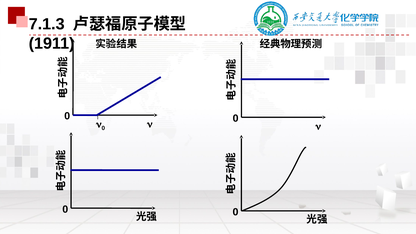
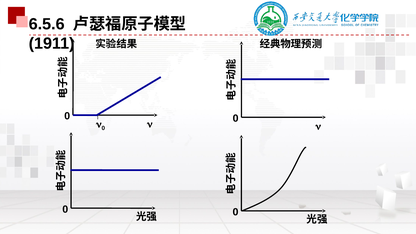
7.1.3: 7.1.3 -> 6.5.6
